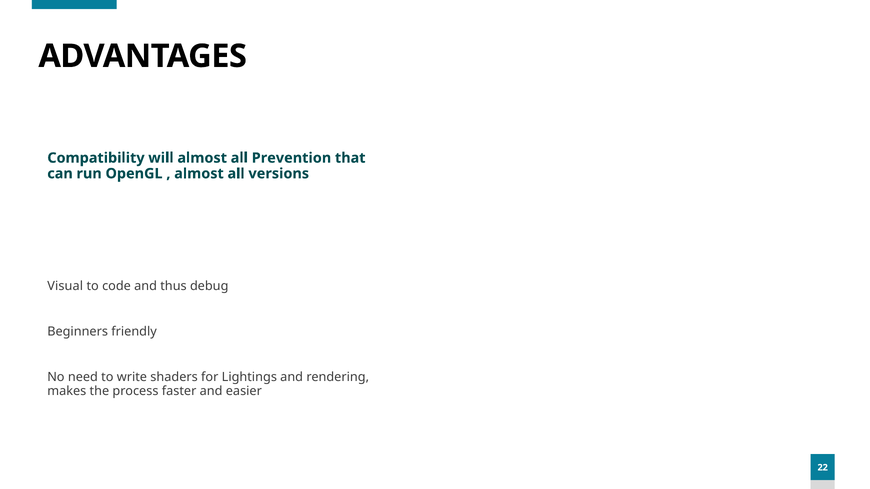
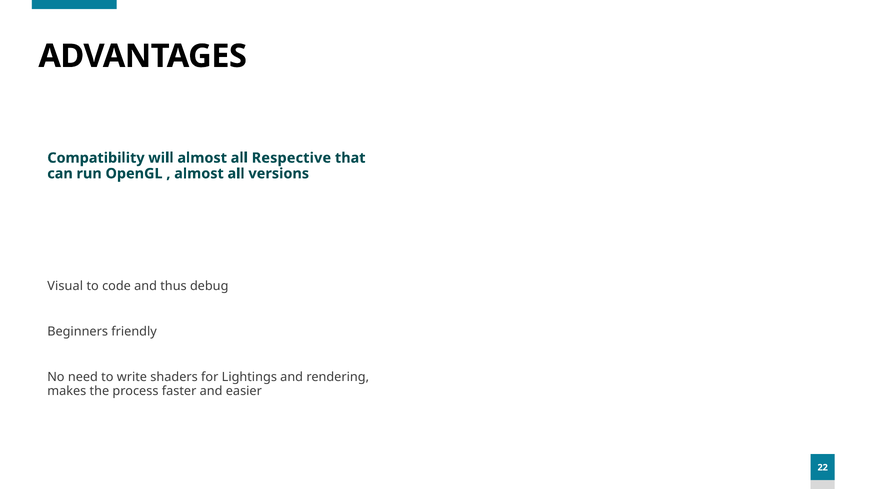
Prevention: Prevention -> Respective
